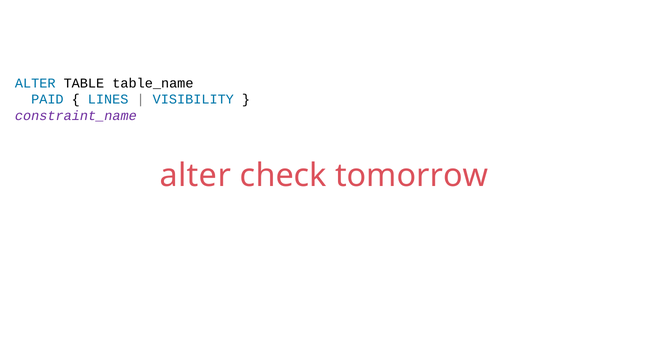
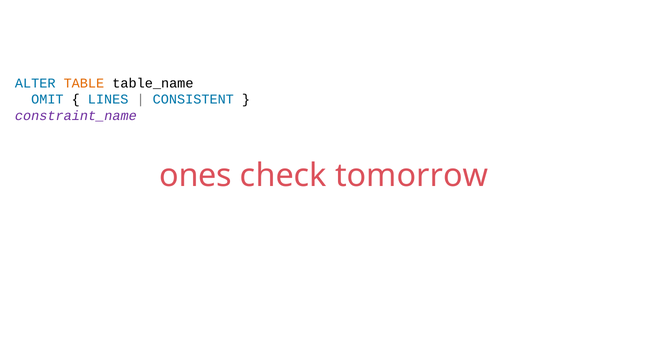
TABLE colour: black -> orange
PAID: PAID -> OMIT
VISIBILITY: VISIBILITY -> CONSISTENT
alter at (195, 176): alter -> ones
